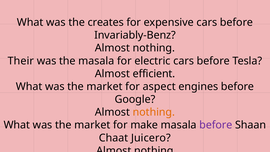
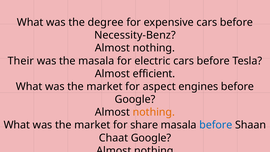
creates: creates -> degree
Invariably-Benz: Invariably-Benz -> Necessity-Benz
make: make -> share
before at (216, 125) colour: purple -> blue
Chaat Juicero: Juicero -> Google
